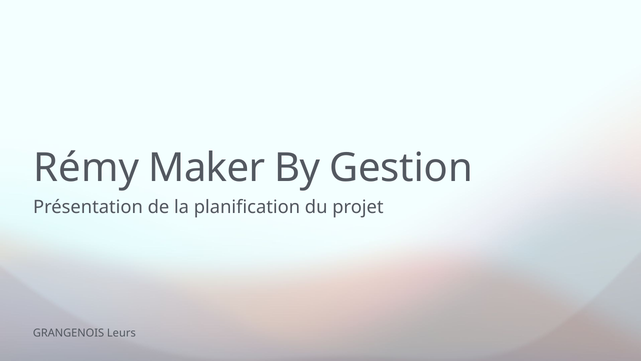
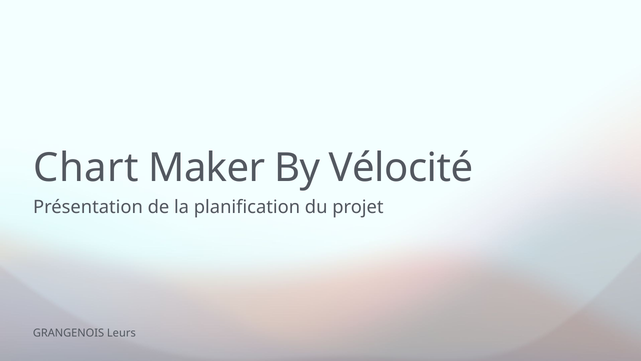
Rémy: Rémy -> Chart
Gestion: Gestion -> Vélocité
